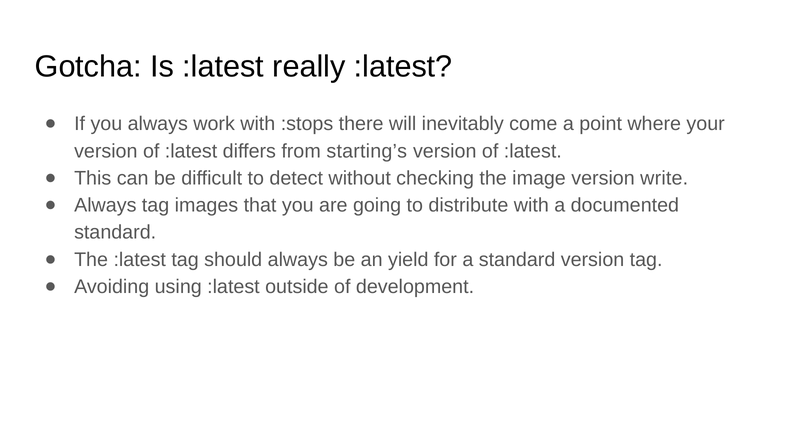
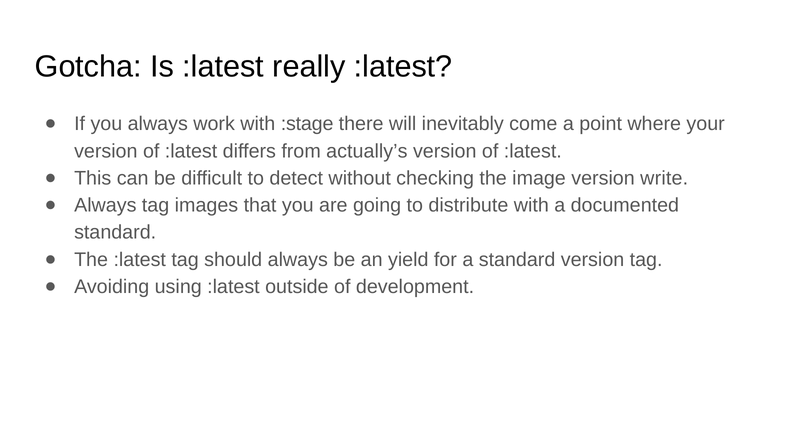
:stops: :stops -> :stage
starting’s: starting’s -> actually’s
